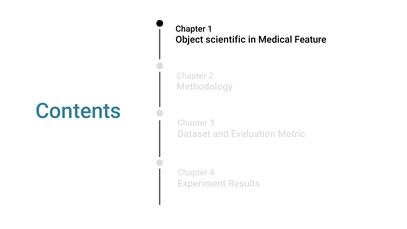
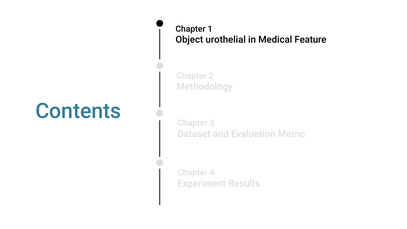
scientific: scientific -> urothelial
